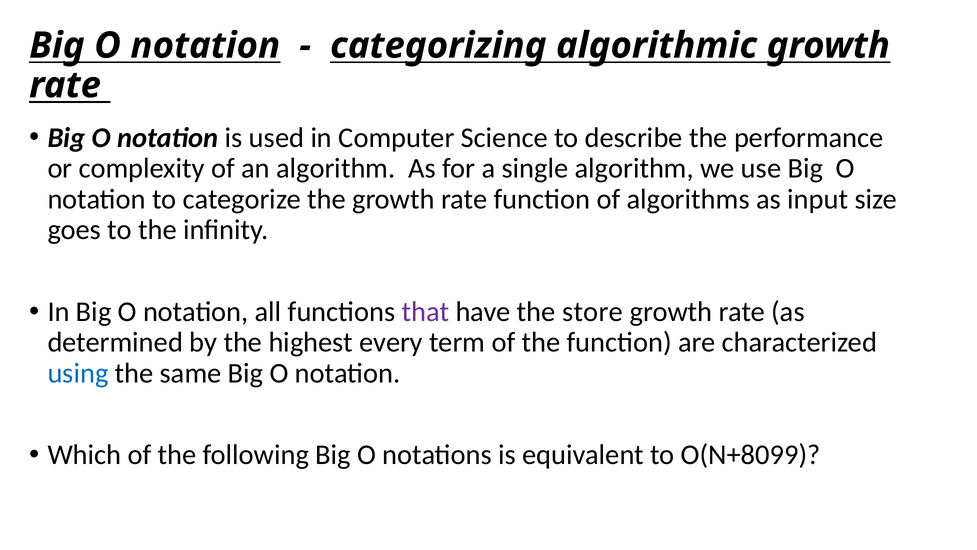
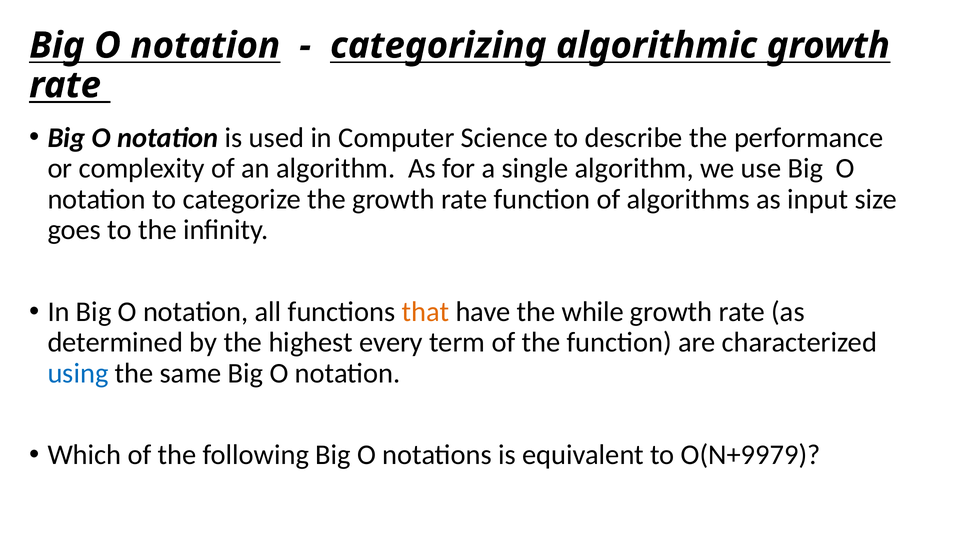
that colour: purple -> orange
store: store -> while
O(N+8099: O(N+8099 -> O(N+9979
